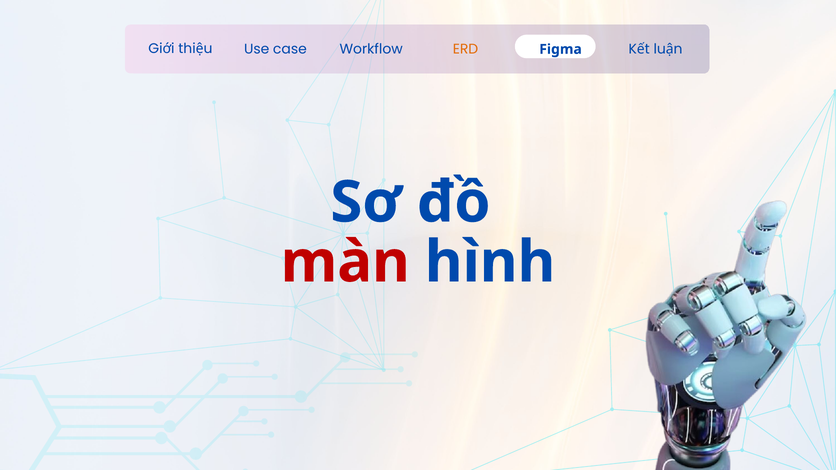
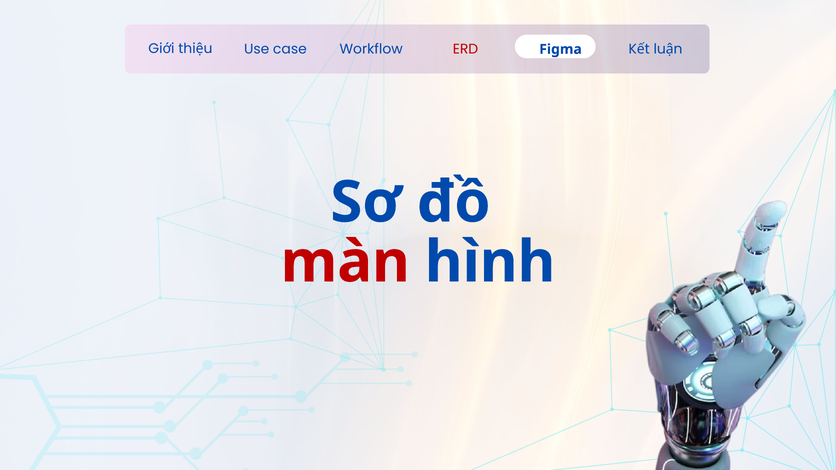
ERD colour: orange -> red
